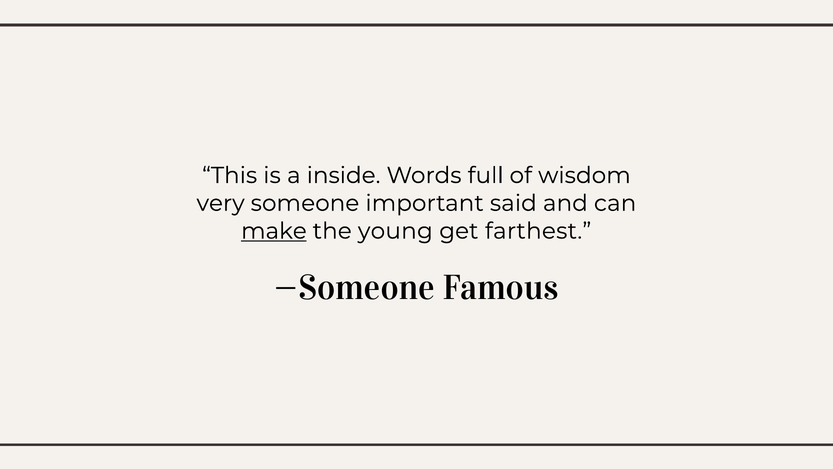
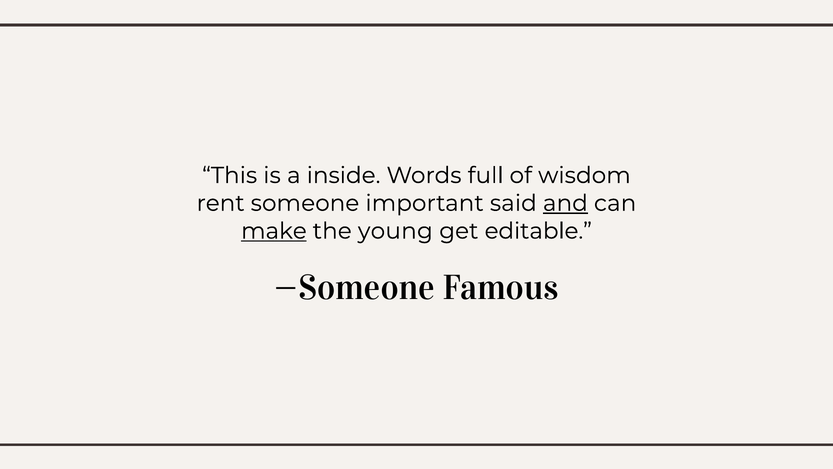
very: very -> rent
and underline: none -> present
farthest: farthest -> editable
